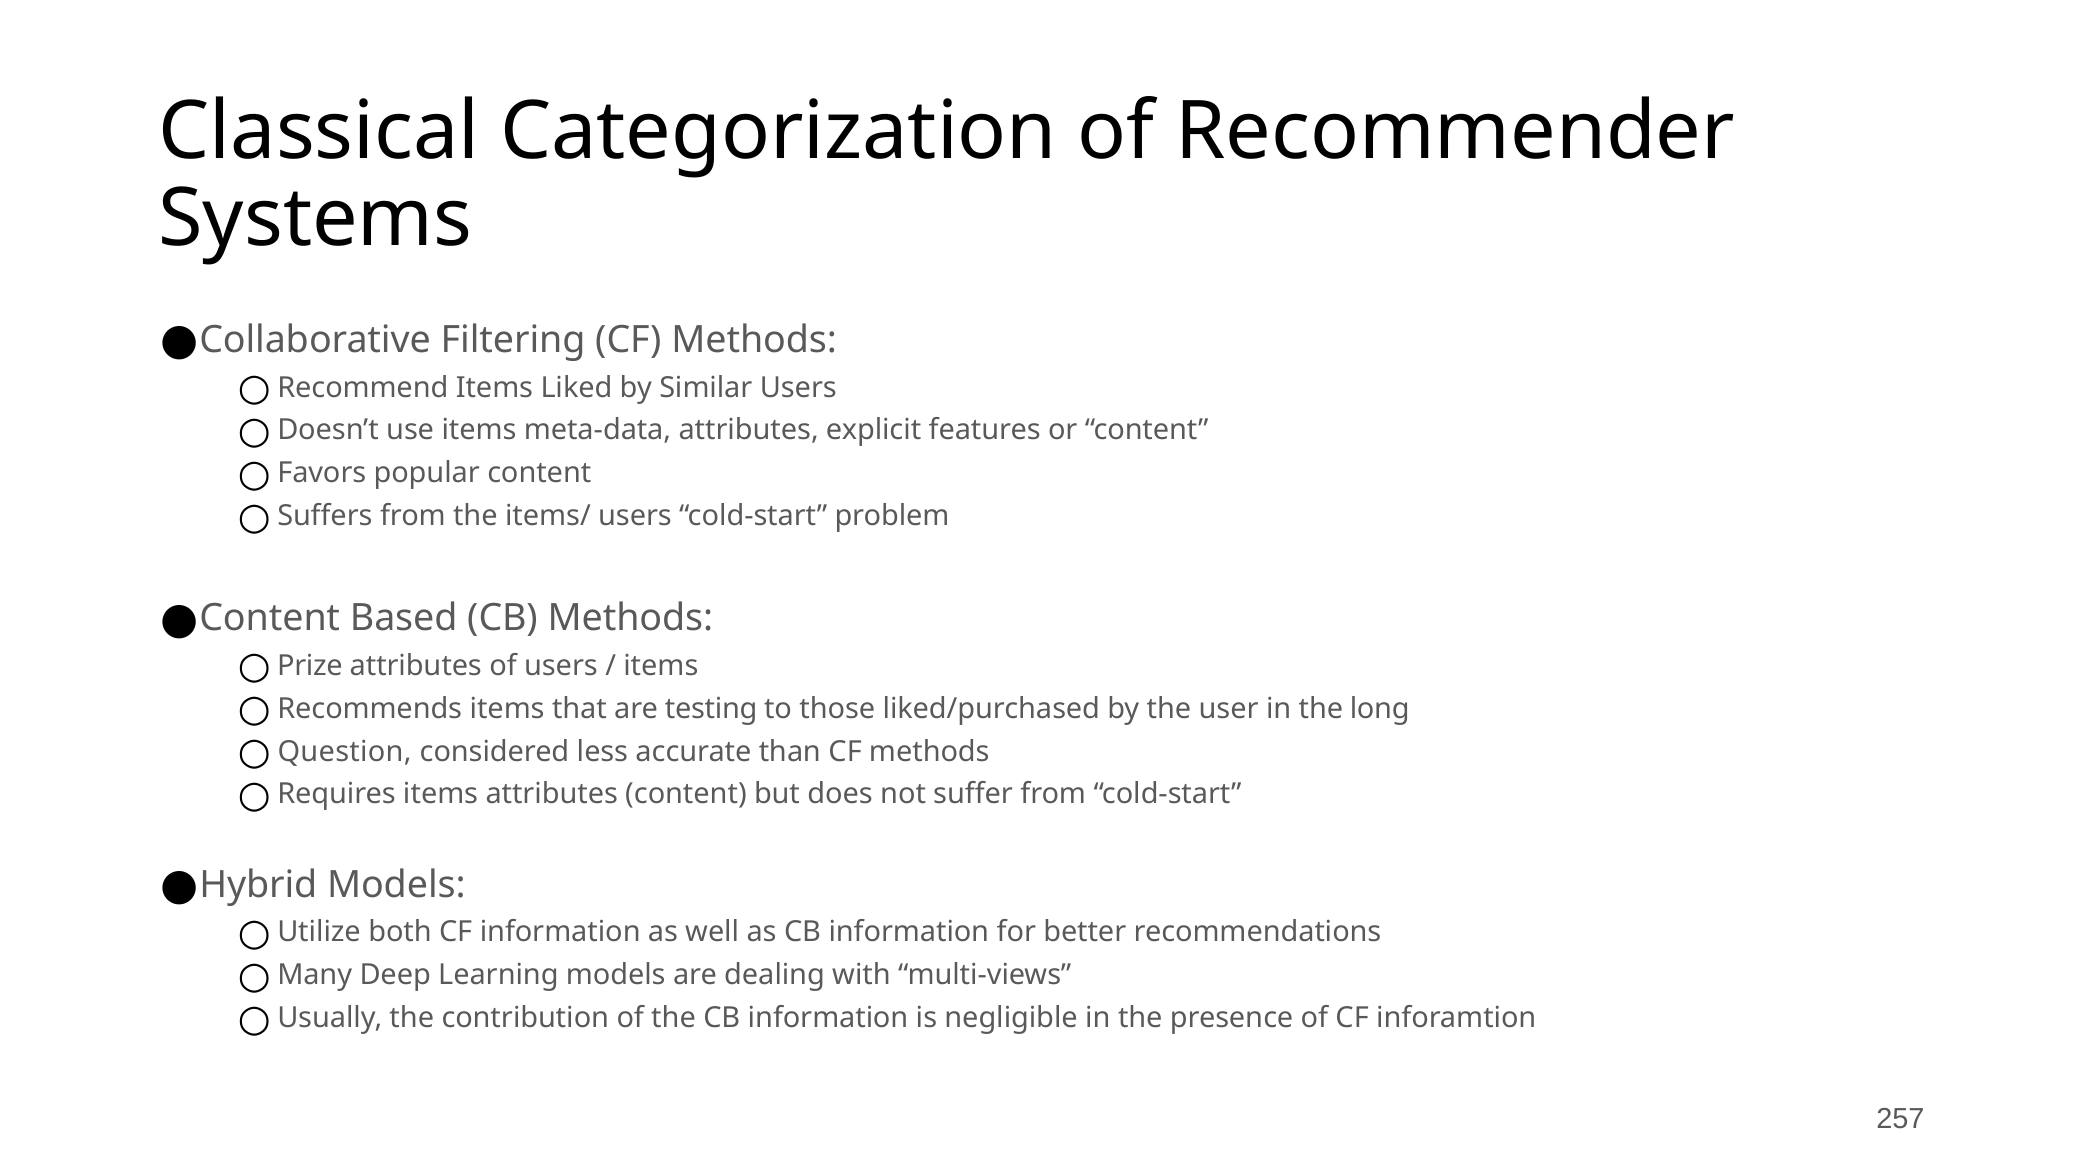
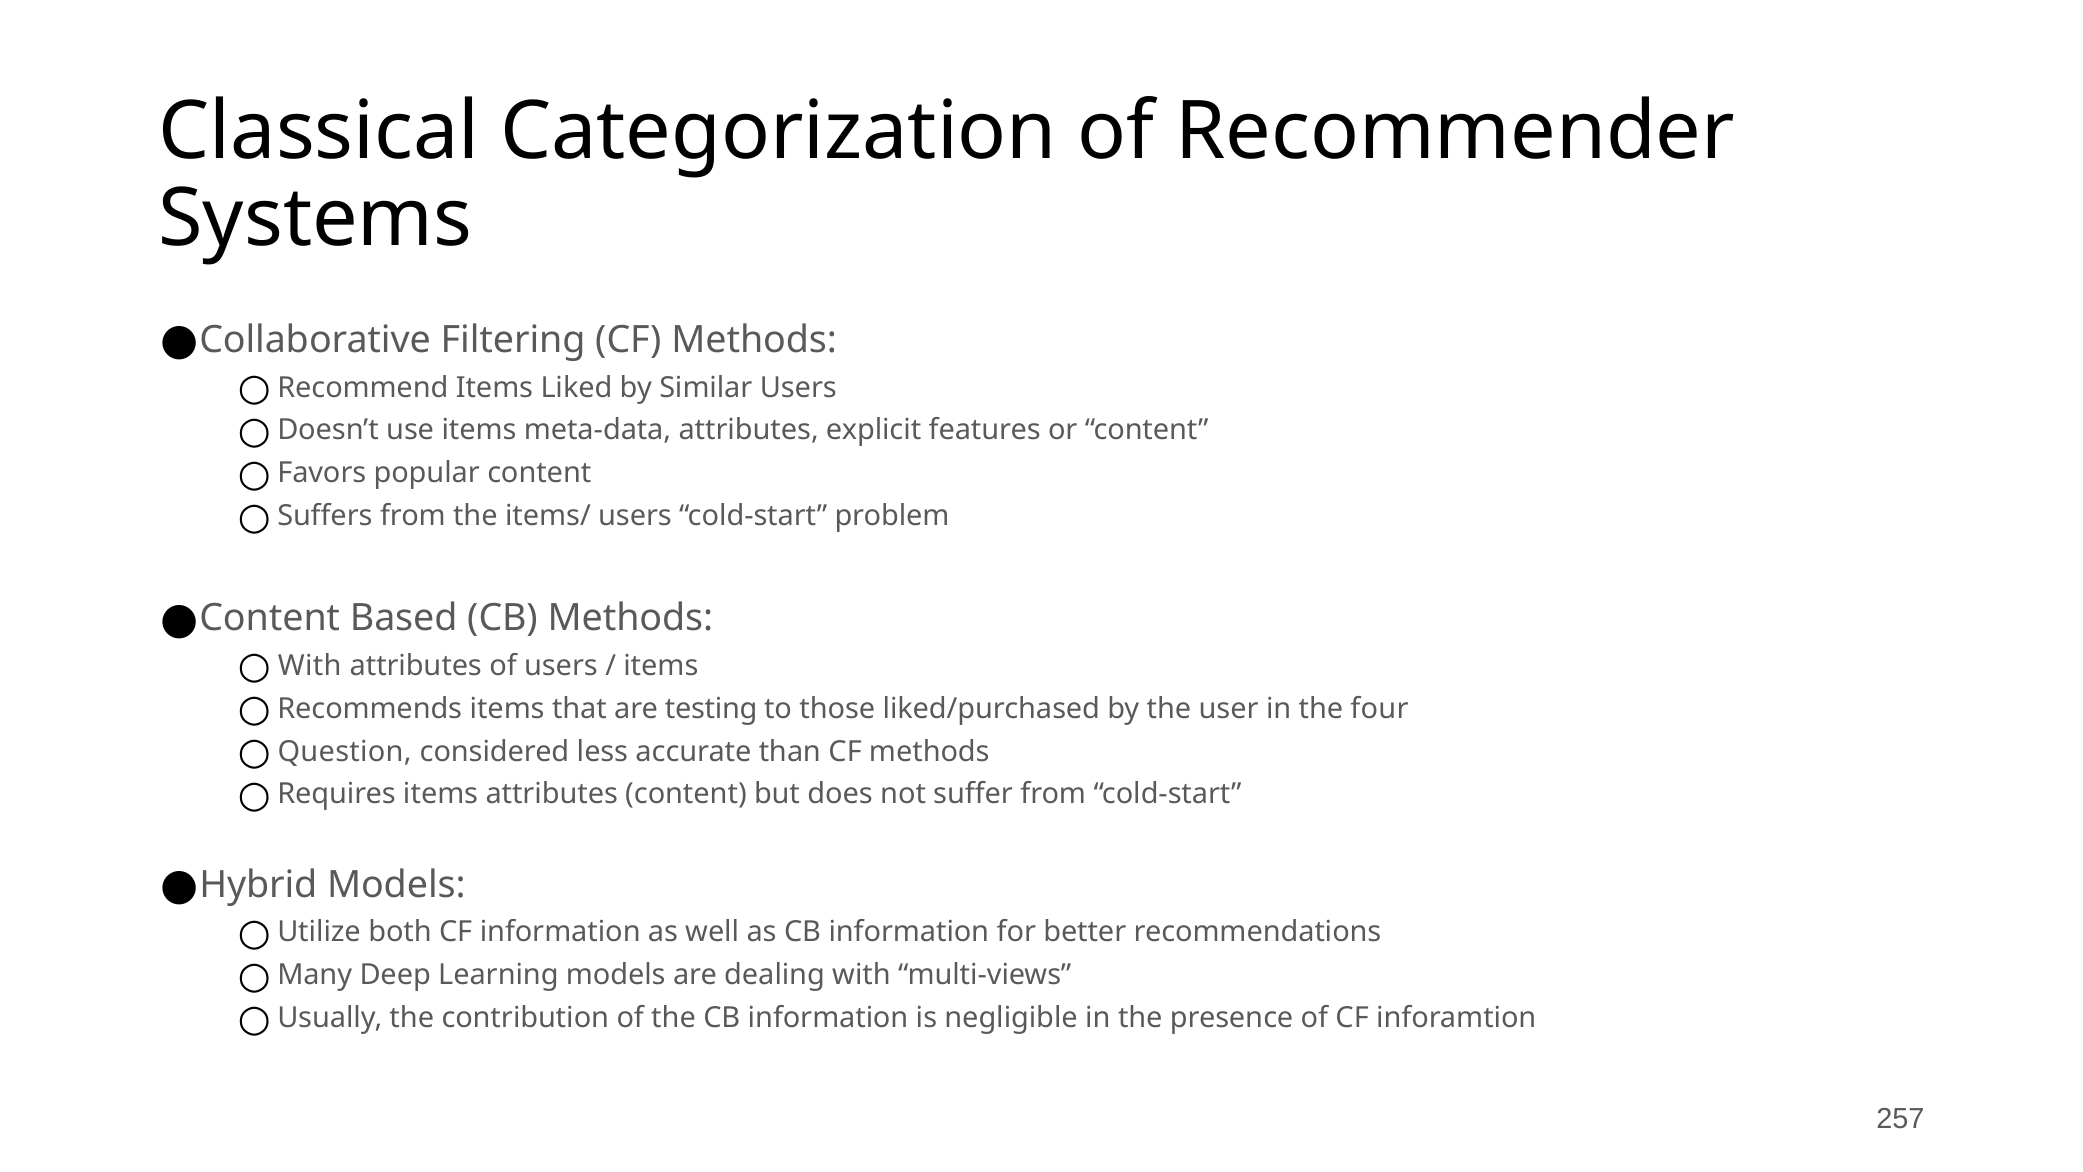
Prize at (310, 666): Prize -> With
long: long -> four
